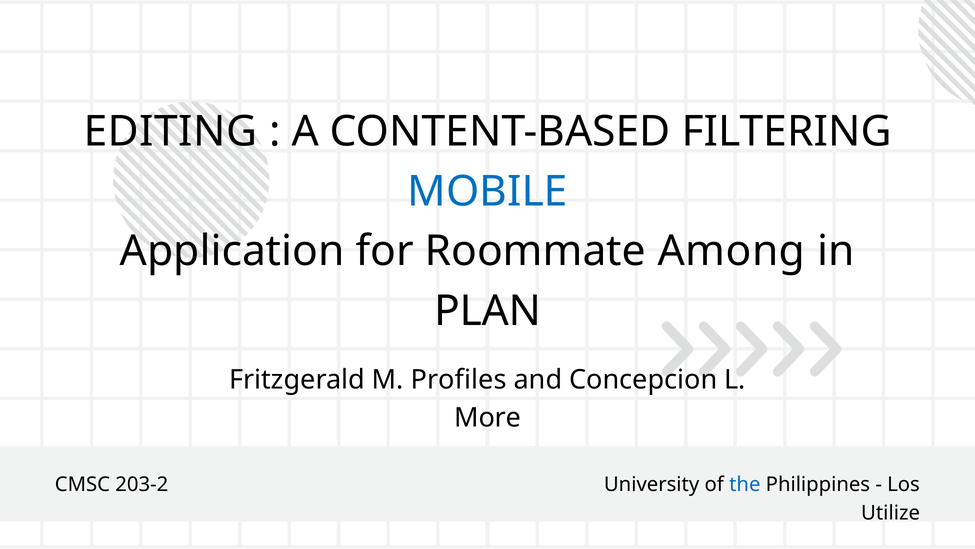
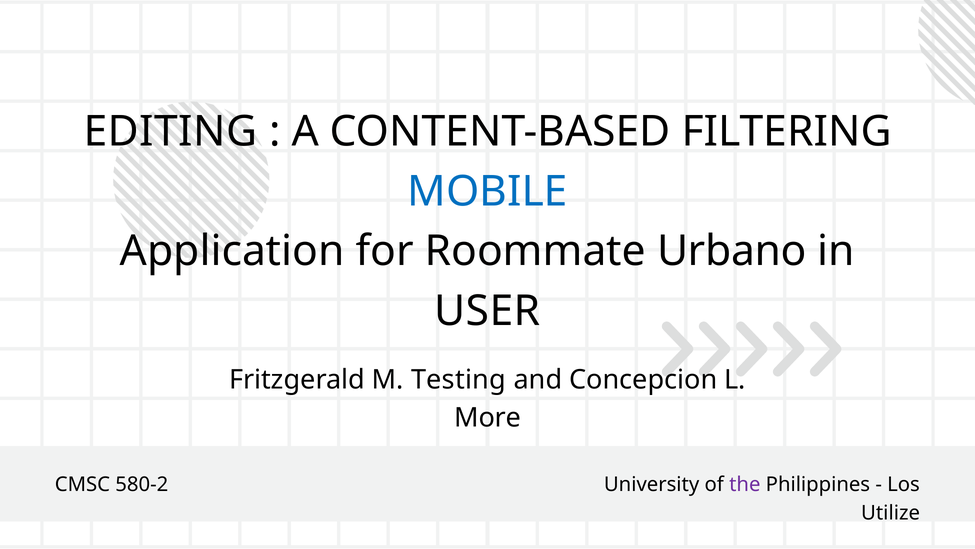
Among: Among -> Urbano
PLAN: PLAN -> USER
Profiles: Profiles -> Testing
203-2: 203-2 -> 580-2
the colour: blue -> purple
